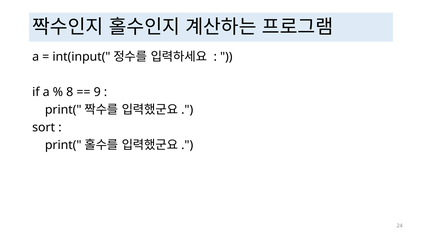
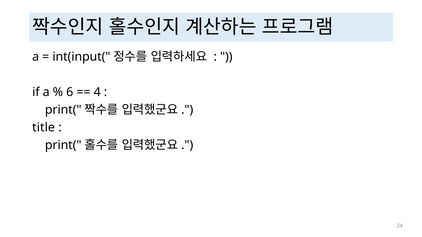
8: 8 -> 6
9: 9 -> 4
sort: sort -> title
